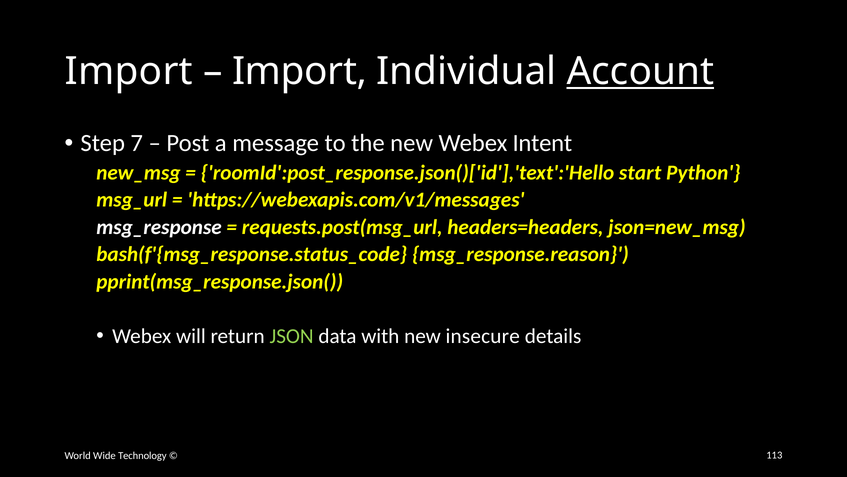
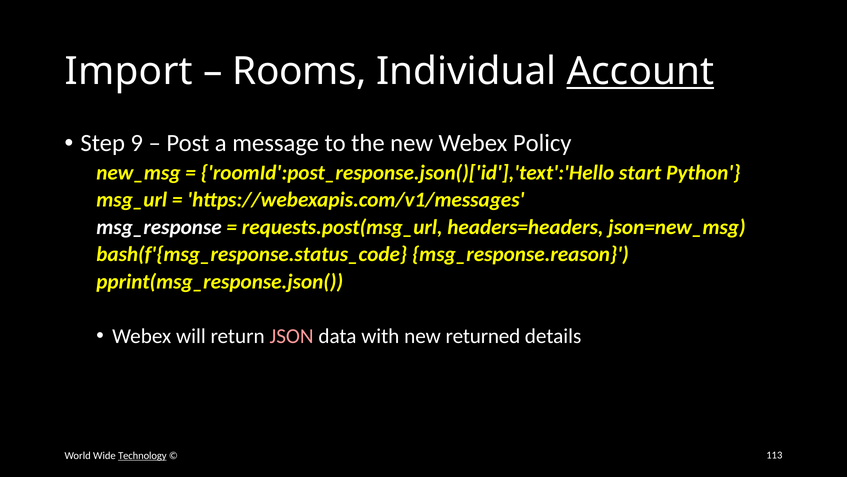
Import at (300, 71): Import -> Rooms
7: 7 -> 9
Intent: Intent -> Policy
JSON colour: light green -> pink
insecure: insecure -> returned
Technology underline: none -> present
